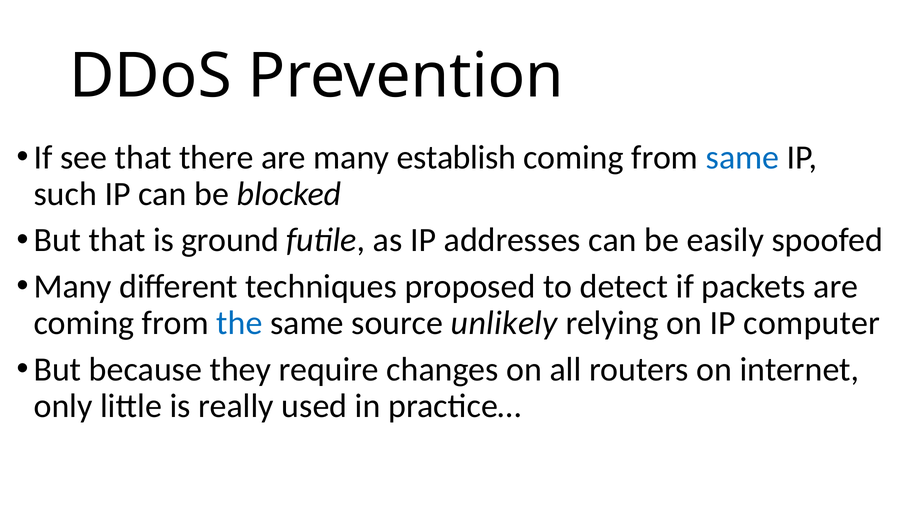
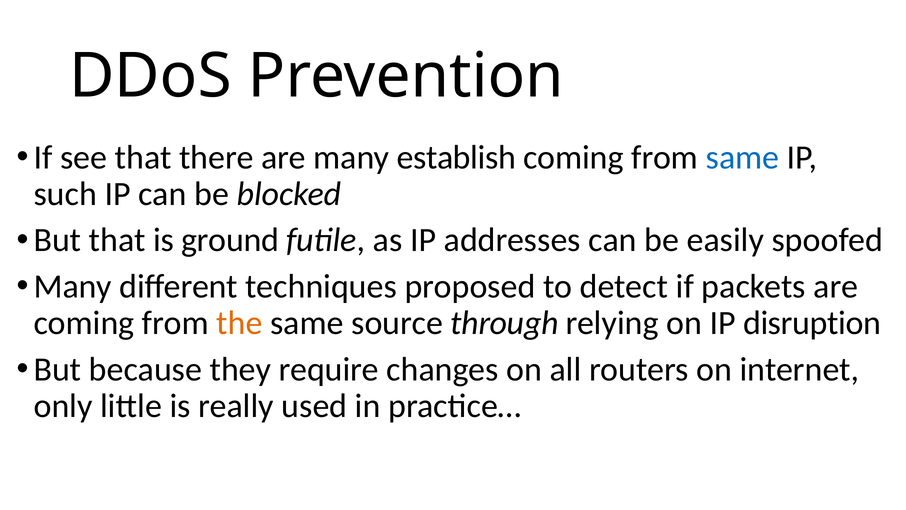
the colour: blue -> orange
unlikely: unlikely -> through
computer: computer -> disruption
